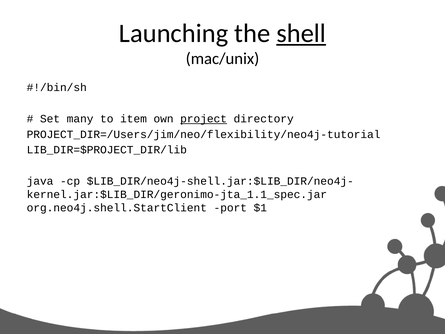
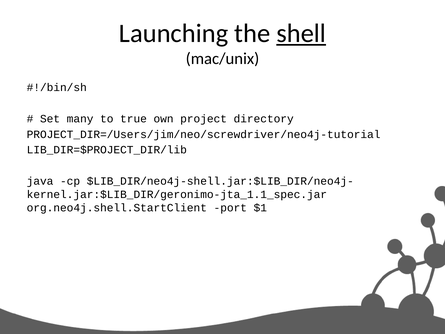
item: item -> true
project underline: present -> none
PROJECT_DIR=/Users/jim/neo/flexibility/neo4j-tutorial: PROJECT_DIR=/Users/jim/neo/flexibility/neo4j-tutorial -> PROJECT_DIR=/Users/jim/neo/screwdriver/neo4j-tutorial
